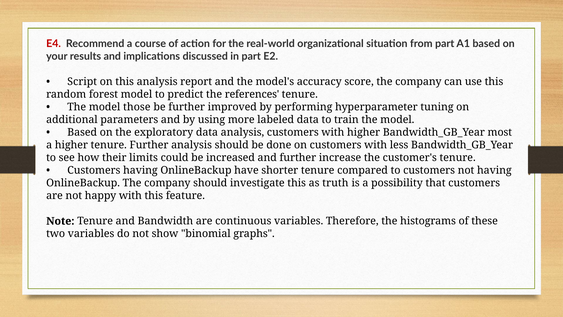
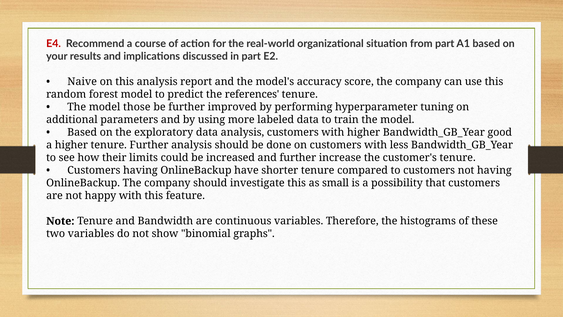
Script: Script -> Naive
most: most -> good
truth: truth -> small
